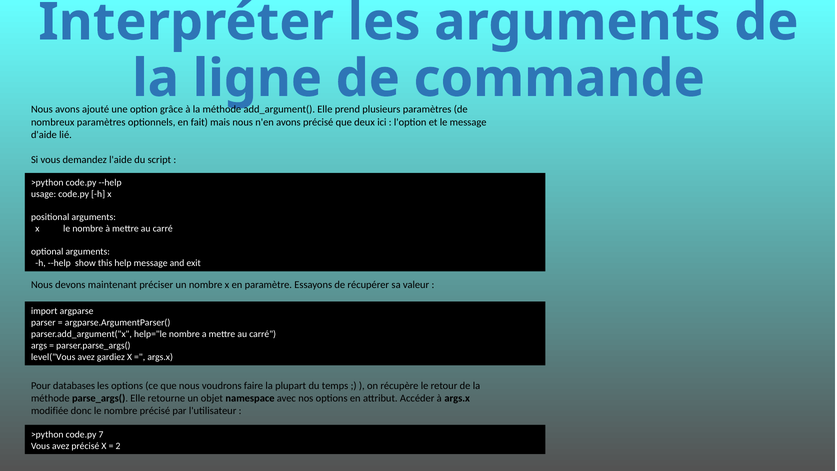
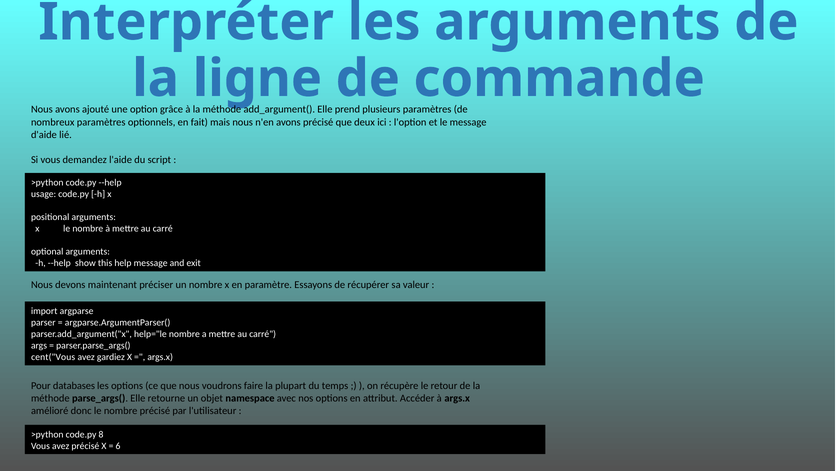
level("Vous: level("Vous -> cent("Vous
modifiée: modifiée -> amélioré
7: 7 -> 8
2: 2 -> 6
